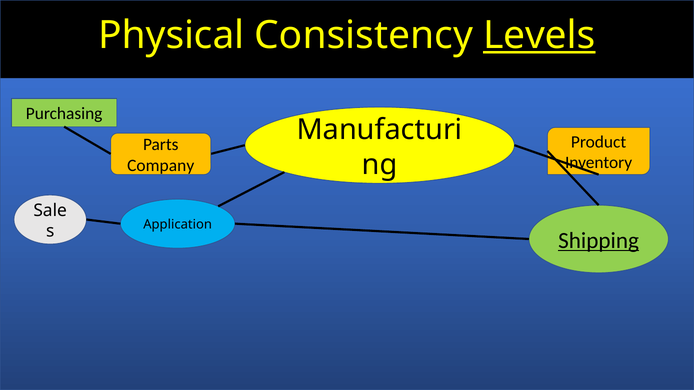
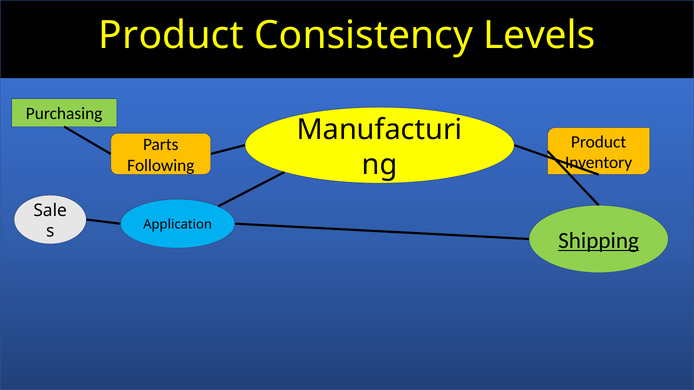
Physical at (171, 36): Physical -> Product
Levels underline: present -> none
Company: Company -> Following
